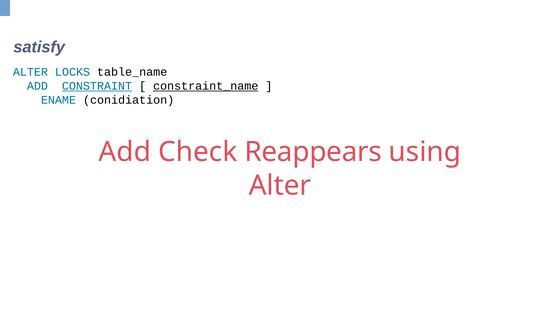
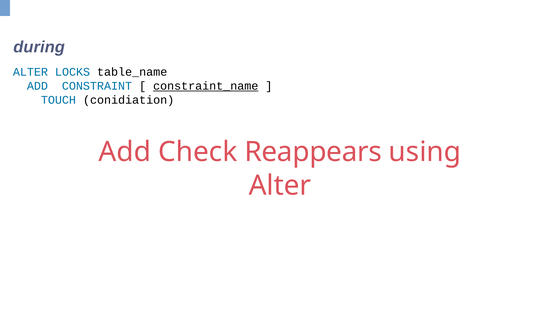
satisfy: satisfy -> during
CONSTRAINT underline: present -> none
ENAME: ENAME -> TOUCH
